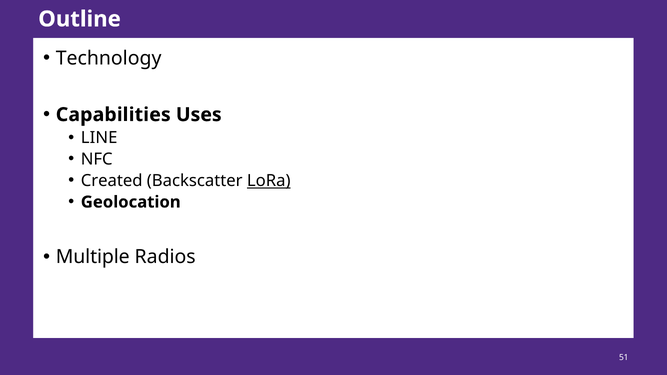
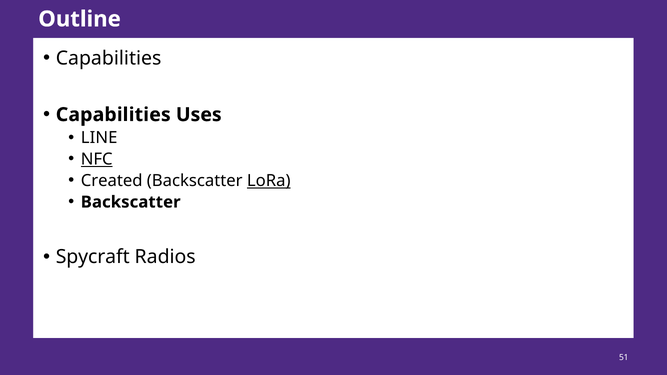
Technology at (109, 58): Technology -> Capabilities
NFC underline: none -> present
Geolocation at (131, 202): Geolocation -> Backscatter
Multiple: Multiple -> Spycraft
